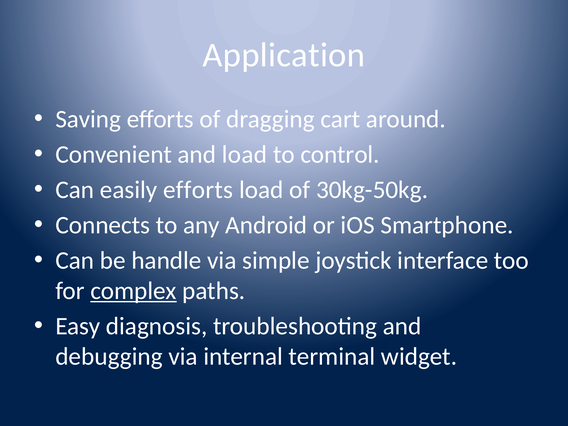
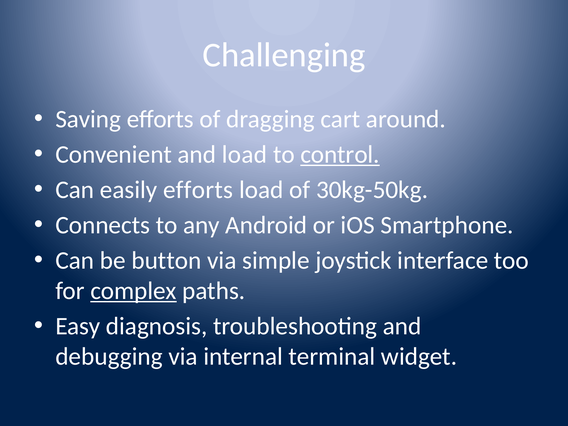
Application: Application -> Challenging
control underline: none -> present
handle: handle -> button
